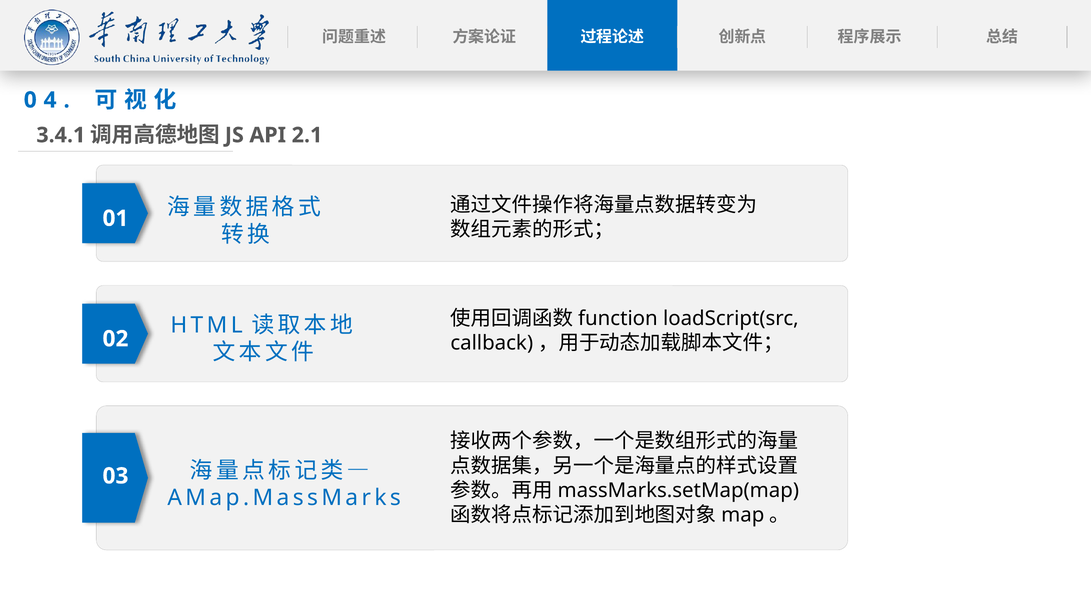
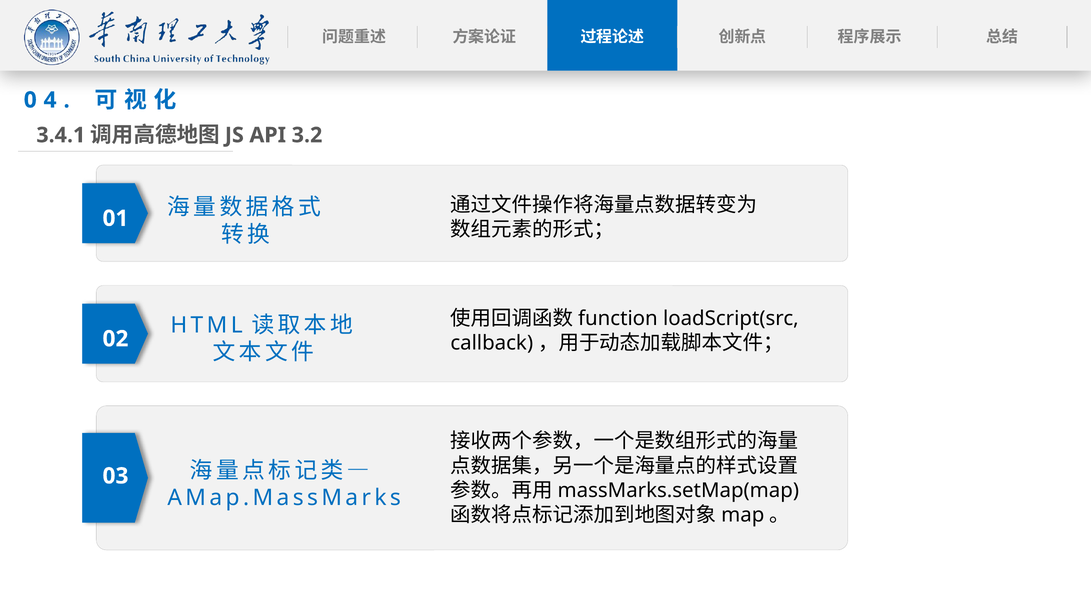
2.1: 2.1 -> 3.2
